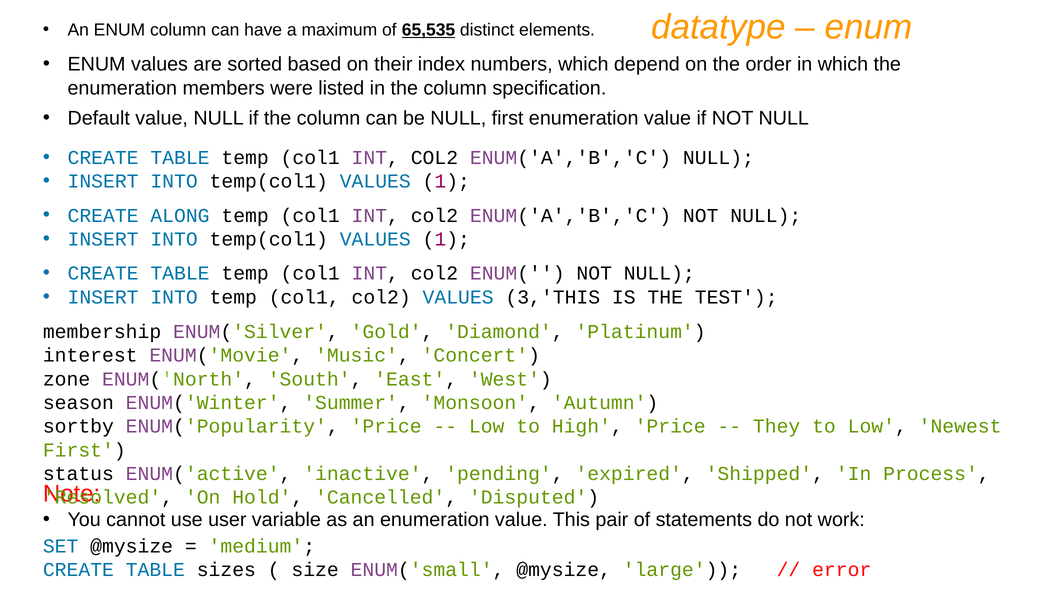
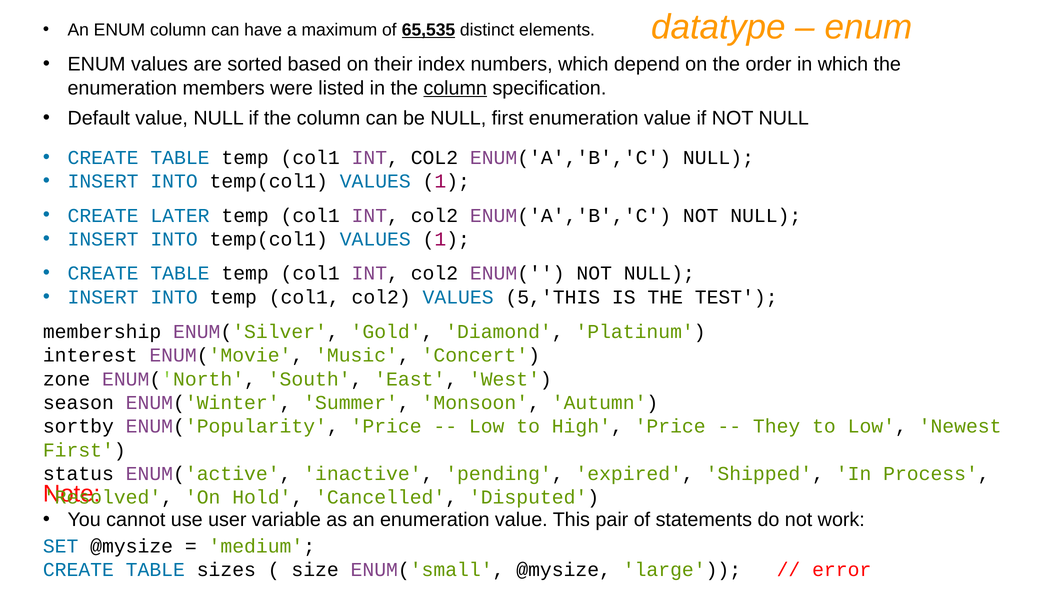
column at (455, 88) underline: none -> present
ALONG: ALONG -> LATER
3,'THIS: 3,'THIS -> 5,'THIS
